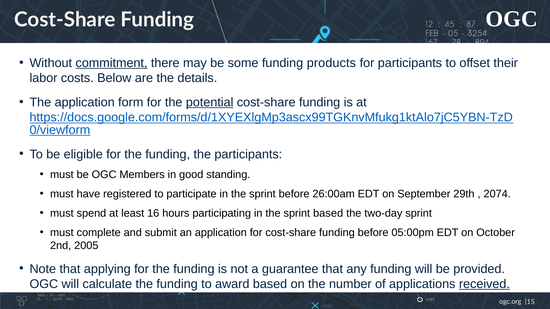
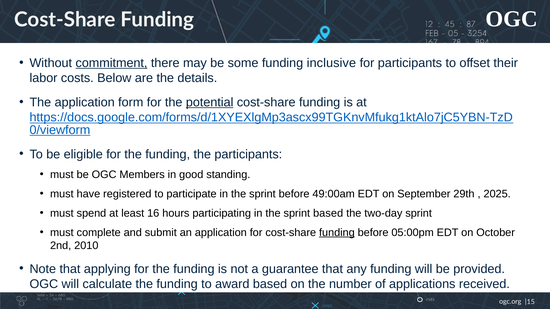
products: products -> inclusive
26:00am: 26:00am -> 49:00am
2074: 2074 -> 2025
funding at (337, 233) underline: none -> present
2005: 2005 -> 2010
received underline: present -> none
